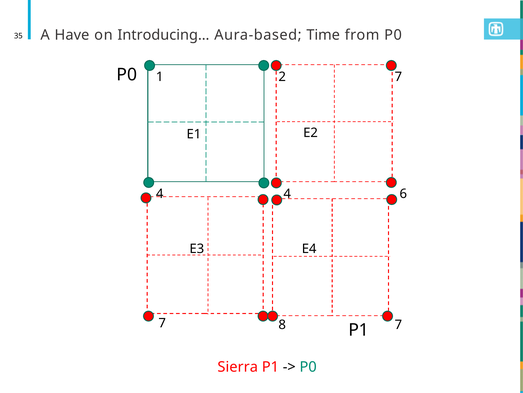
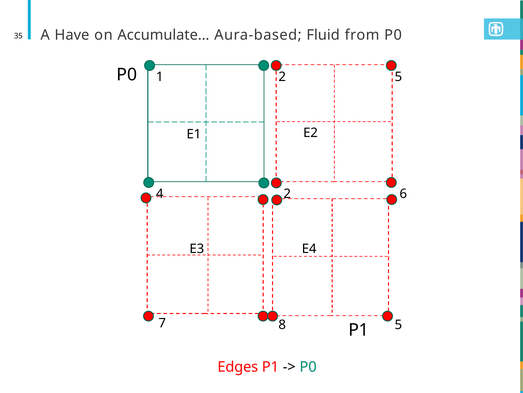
Introducing…: Introducing… -> Accumulate…
Time: Time -> Fluid
2 7: 7 -> 5
4 4: 4 -> 2
8 7: 7 -> 5
Sierra: Sierra -> Edges
